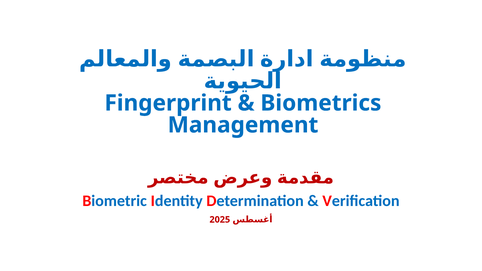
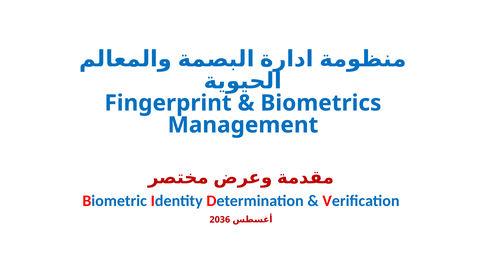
2025: 2025 -> 2036
